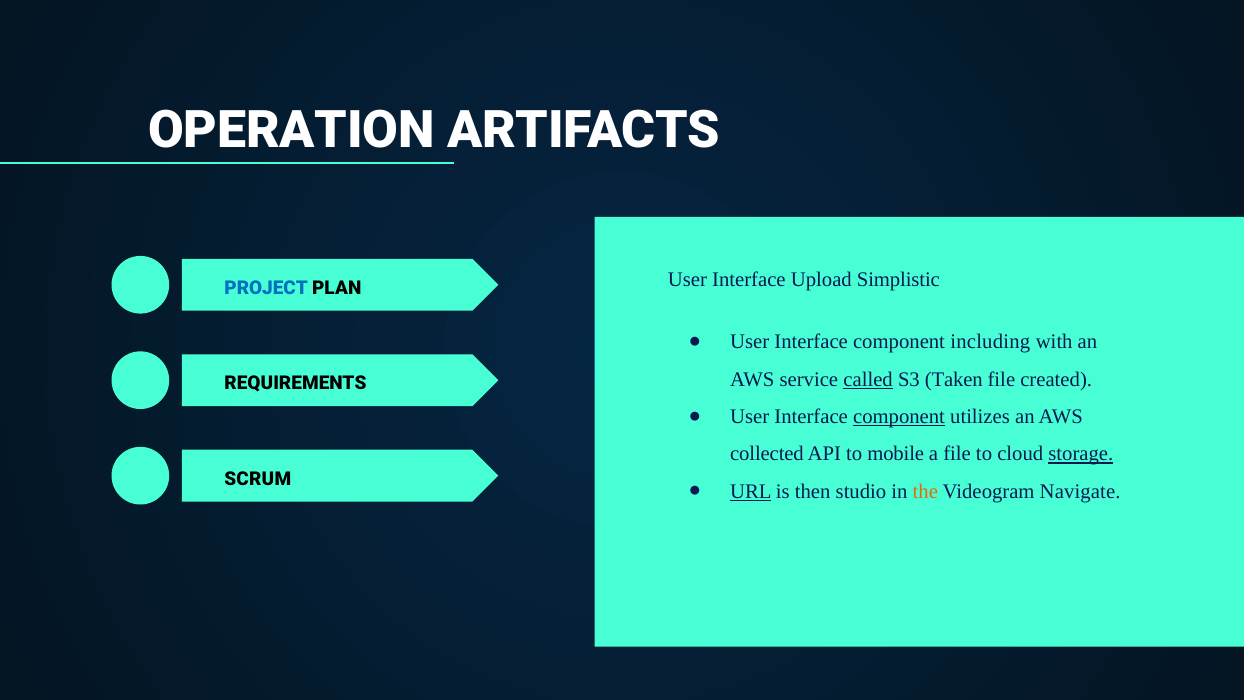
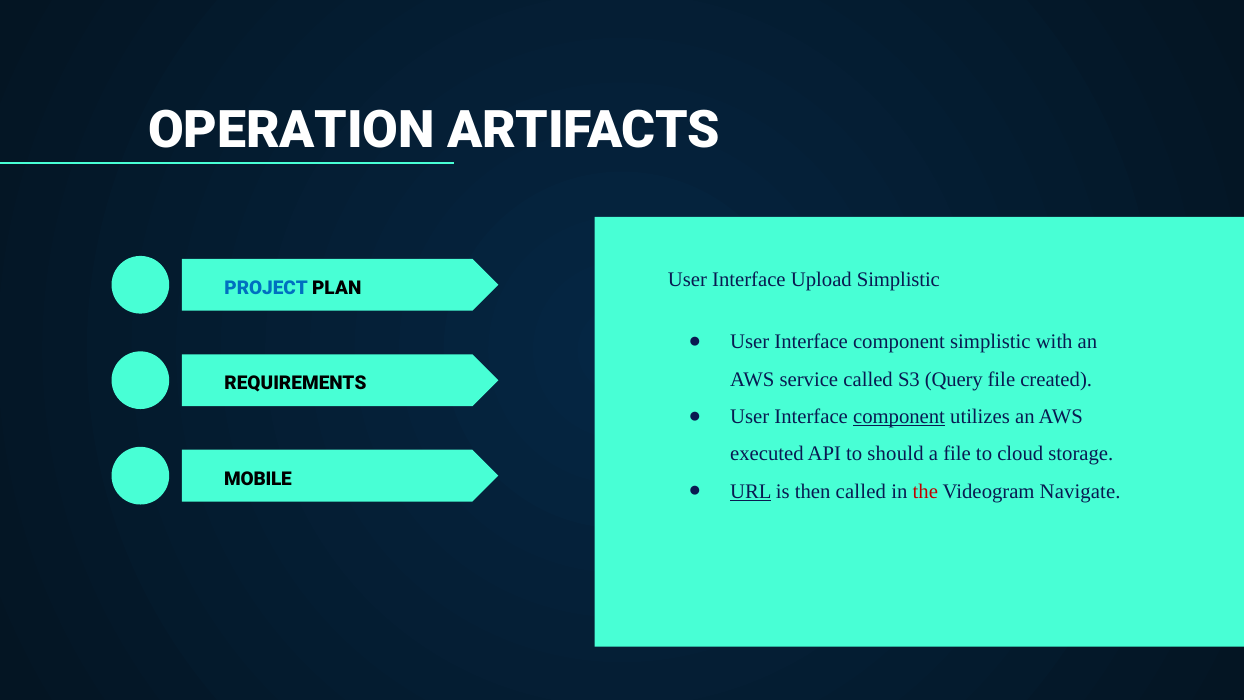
component including: including -> simplistic
called at (868, 379) underline: present -> none
Taken: Taken -> Query
collected: collected -> executed
mobile: mobile -> should
storage underline: present -> none
SCRUM: SCRUM -> MOBILE
then studio: studio -> called
the colour: orange -> red
